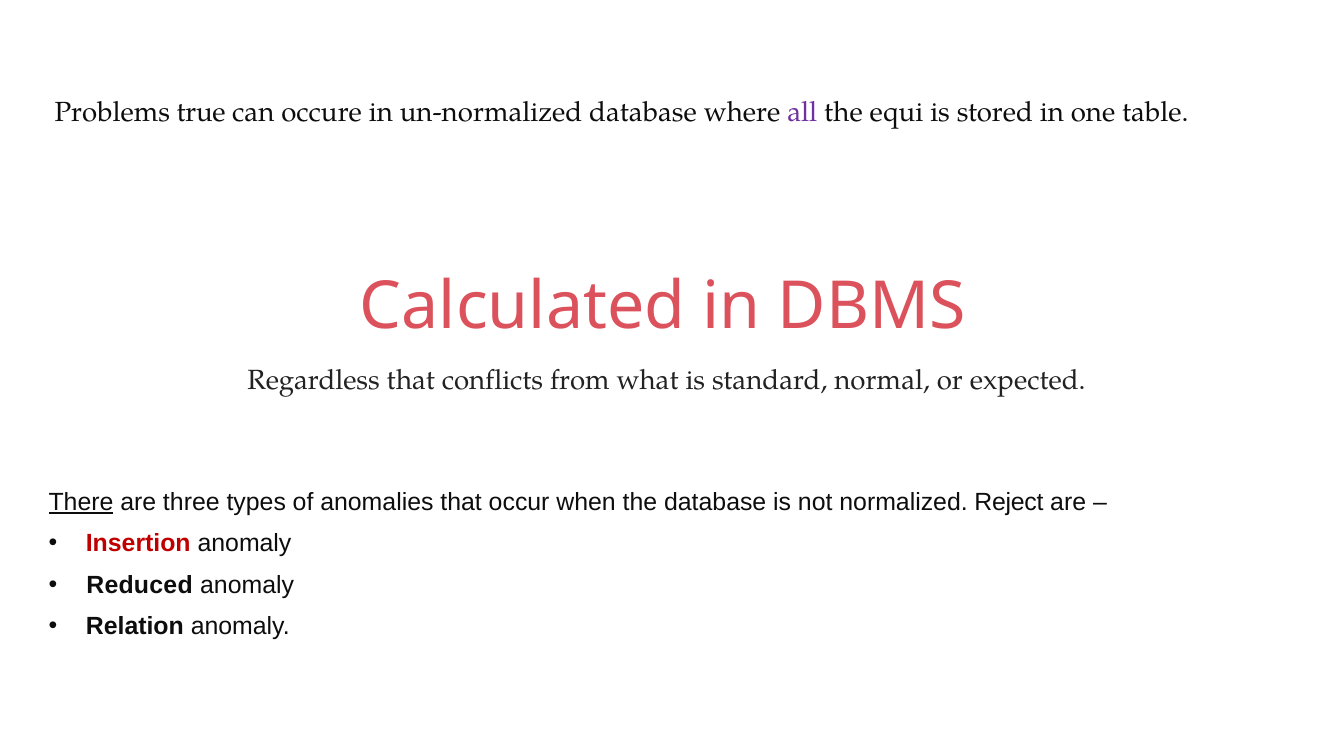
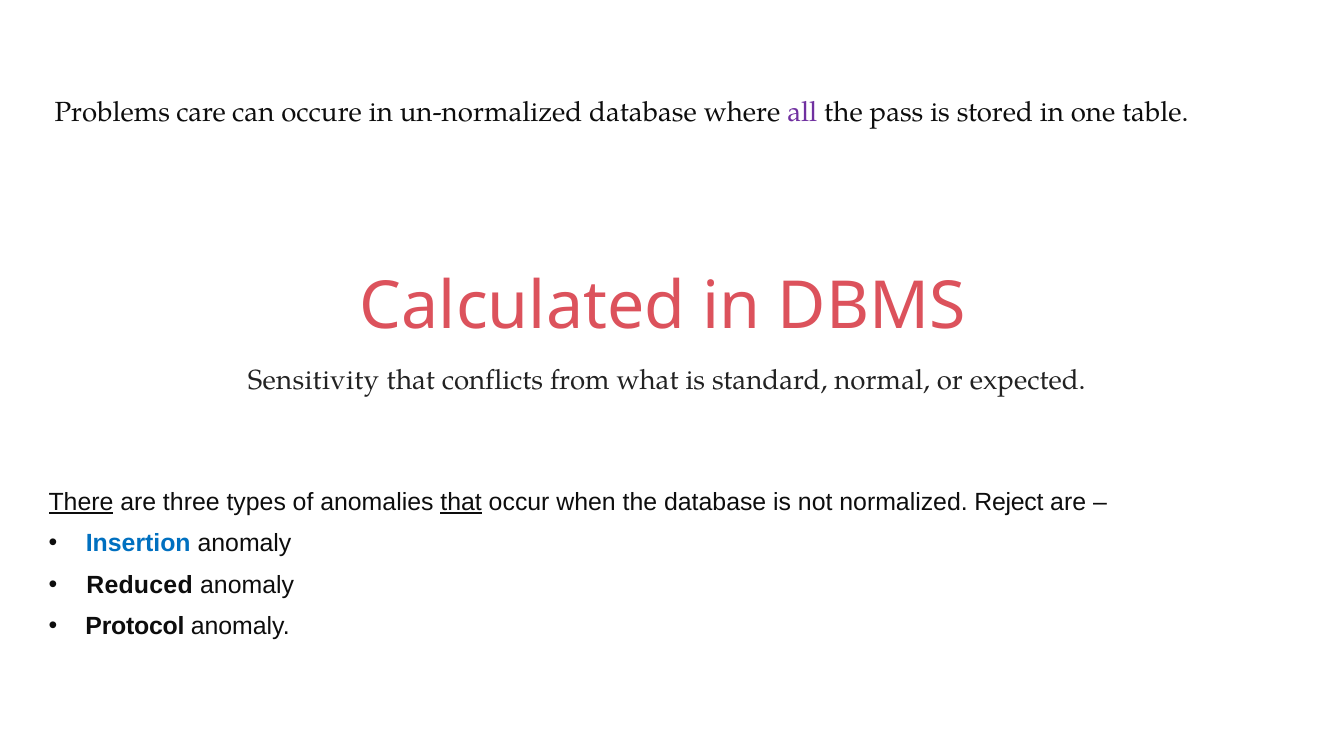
true: true -> care
equi: equi -> pass
Regardless: Regardless -> Sensitivity
that at (461, 502) underline: none -> present
Insertion colour: red -> blue
Relation: Relation -> Protocol
